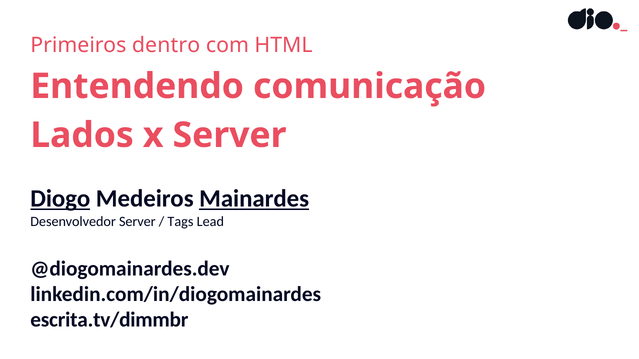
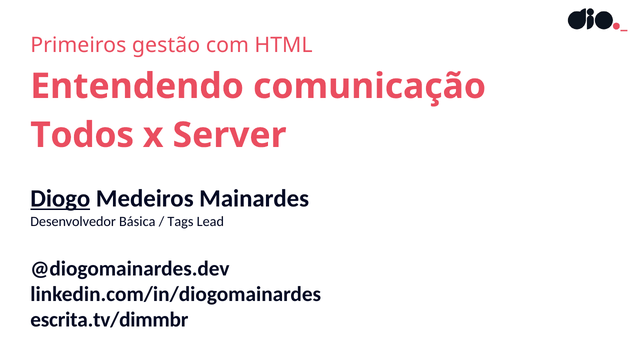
dentro: dentro -> gestão
Lados: Lados -> Todos
Mainardes underline: present -> none
Desenvolvedor Server: Server -> Básica
